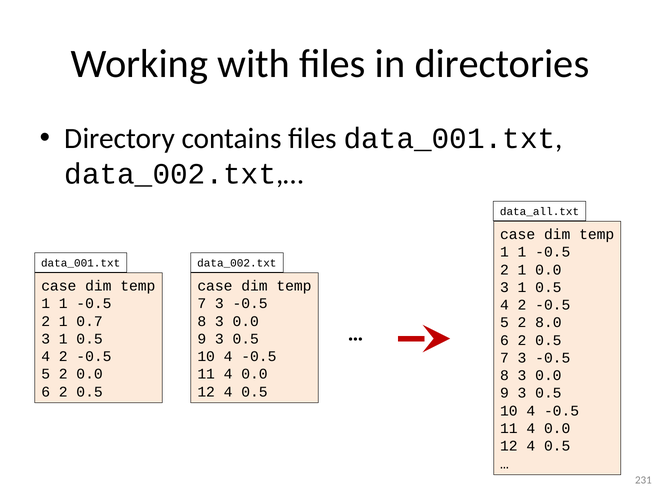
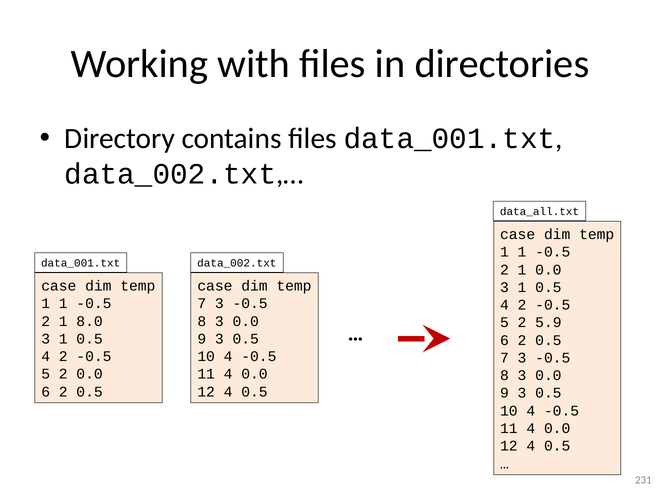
0.7: 0.7 -> 8.0
8.0: 8.0 -> 5.9
